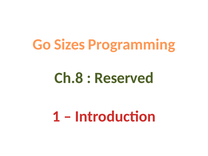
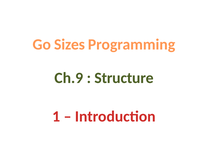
Ch.8: Ch.8 -> Ch.9
Reserved: Reserved -> Structure
